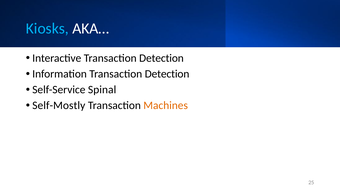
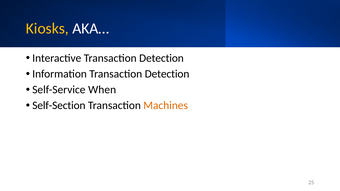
Kiosks colour: light blue -> yellow
Spinal: Spinal -> When
Self-Mostly: Self-Mostly -> Self-Section
